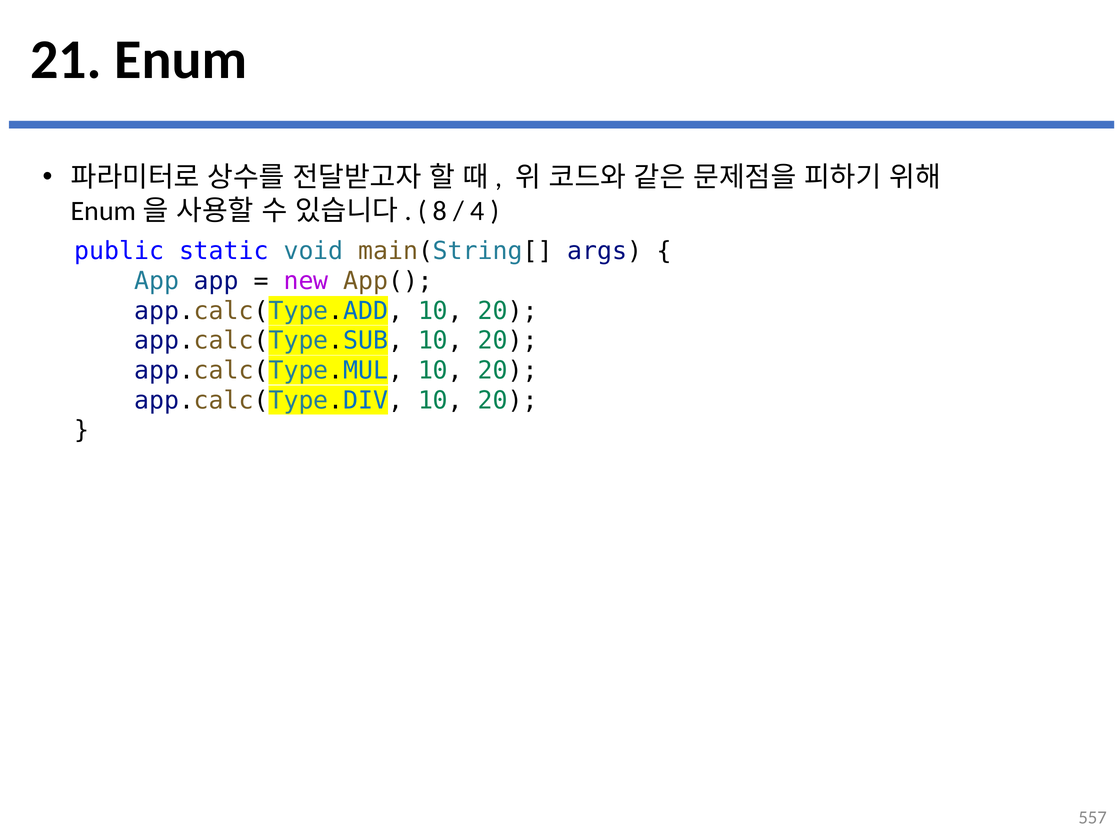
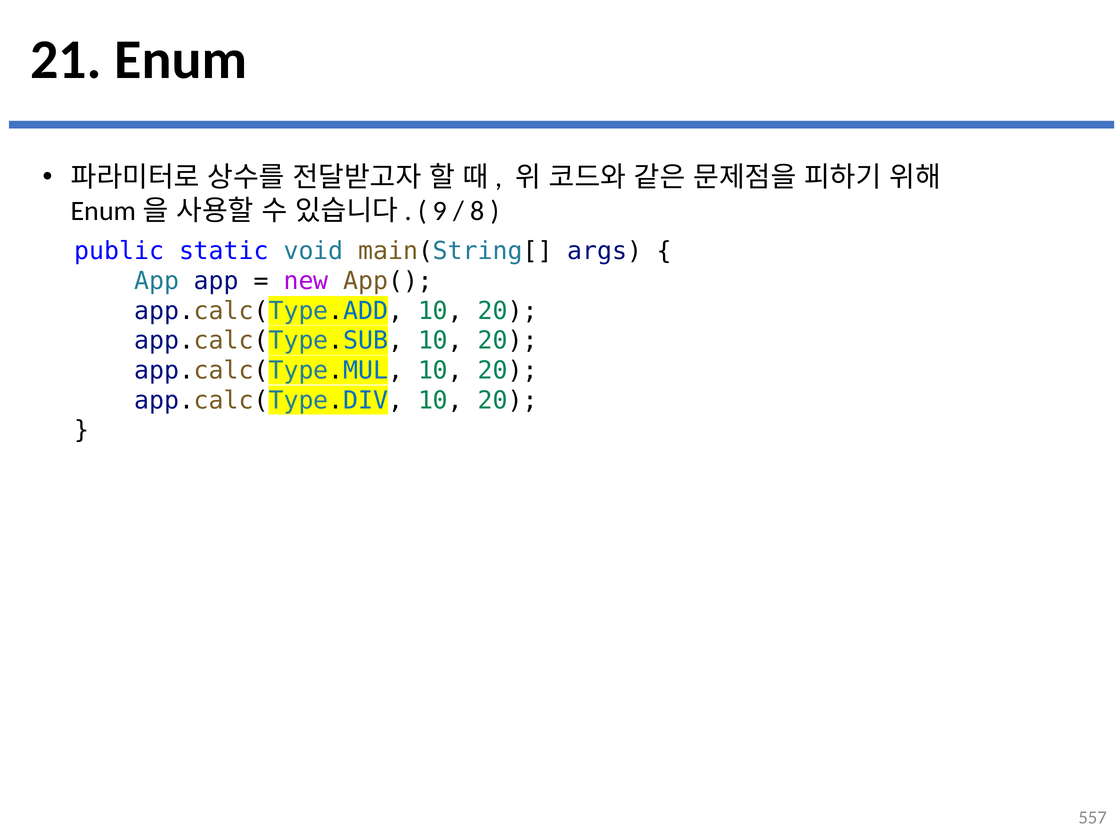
8: 8 -> 9
4: 4 -> 8
